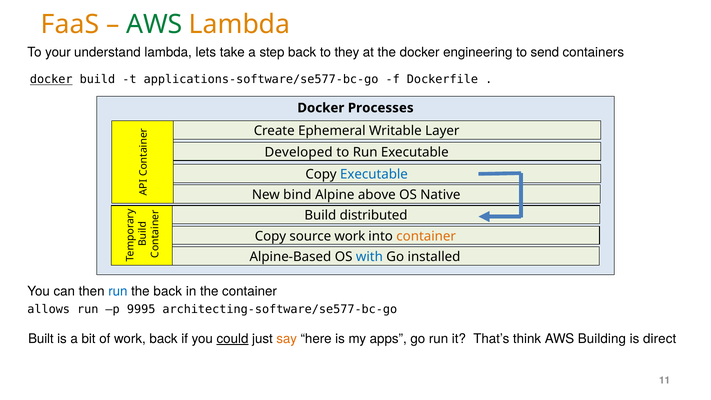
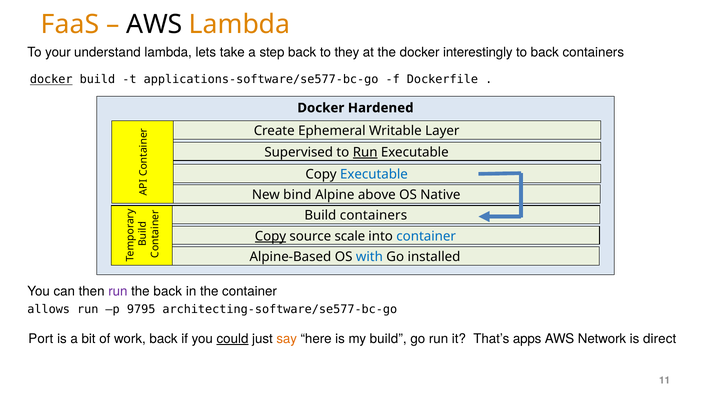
AWS at (154, 24) colour: green -> black
engineering: engineering -> interestingly
to send: send -> back
Processes: Processes -> Hardened
Developed: Developed -> Supervised
Run at (365, 152) underline: none -> present
Build distributed: distributed -> containers
Copy at (270, 236) underline: none -> present
source work: work -> scale
container at (426, 236) colour: orange -> blue
run at (118, 291) colour: blue -> purple
9995: 9995 -> 9795
Built: Built -> Port
my apps: apps -> build
think: think -> apps
Building: Building -> Network
